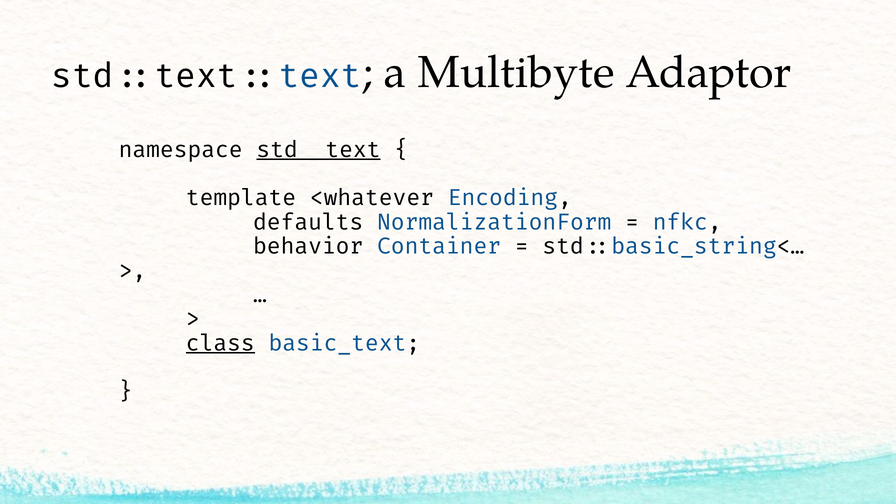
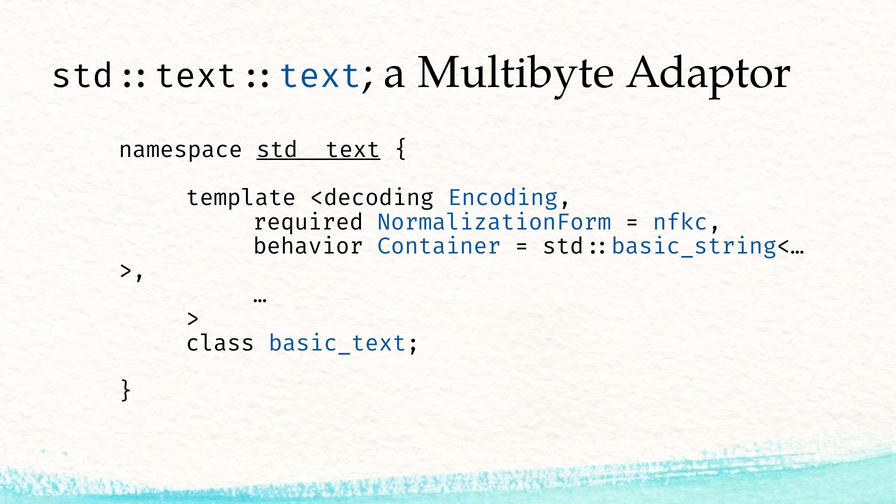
<whatever: <whatever -> <decoding
defaults: defaults -> required
class underline: present -> none
